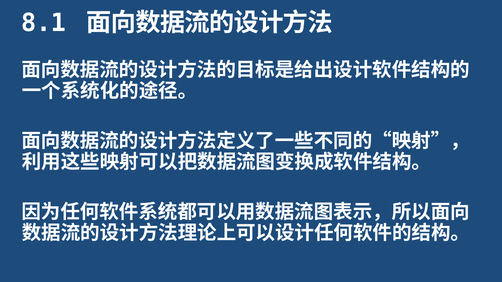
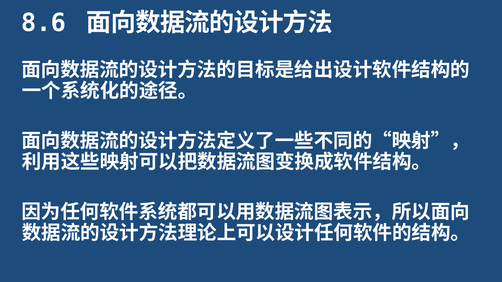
8.1: 8.1 -> 8.6
